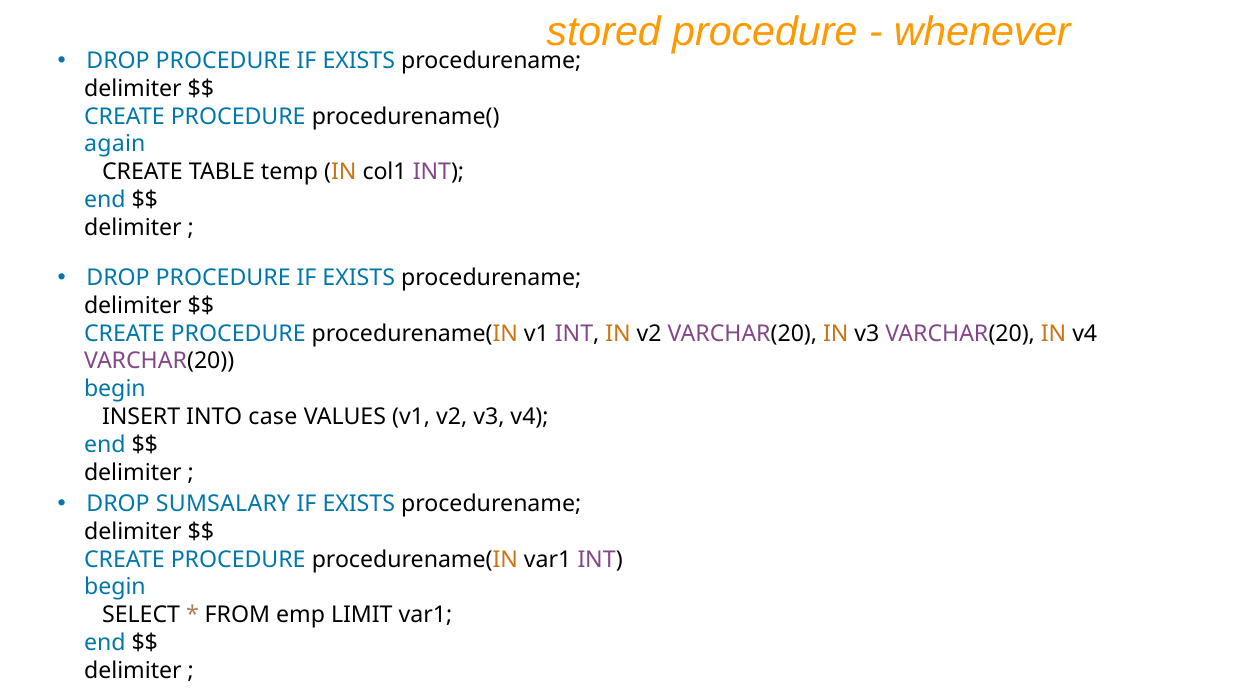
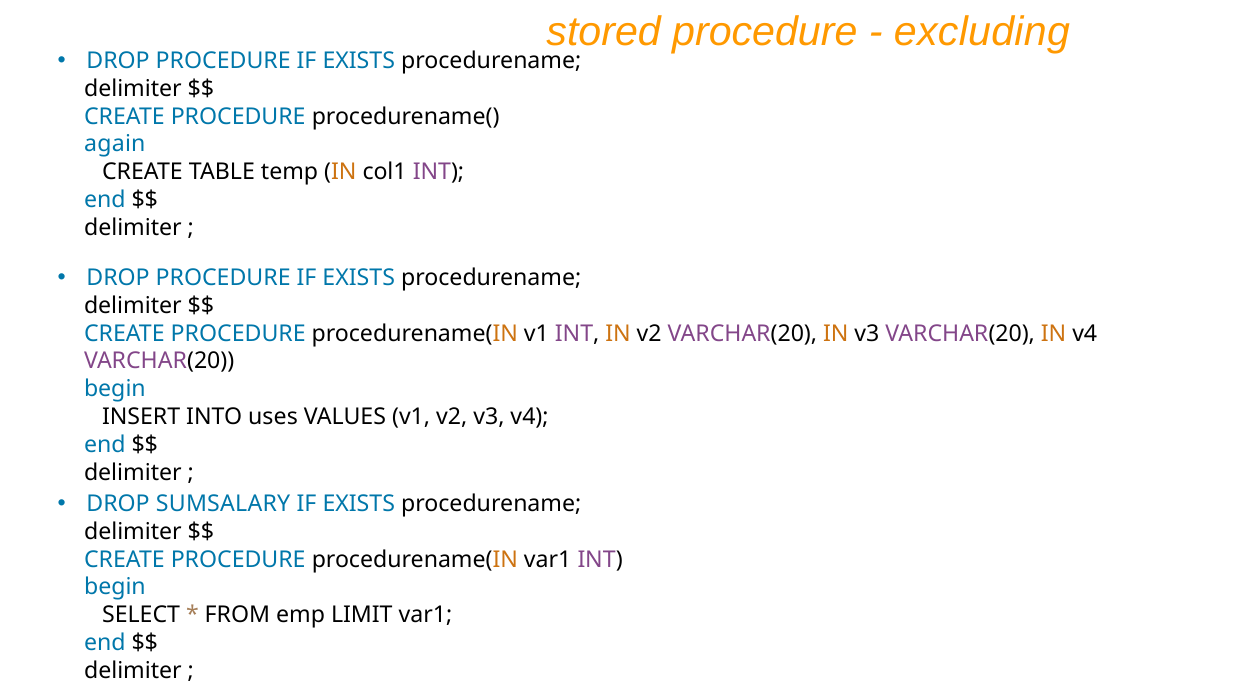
whenever: whenever -> excluding
case: case -> uses
